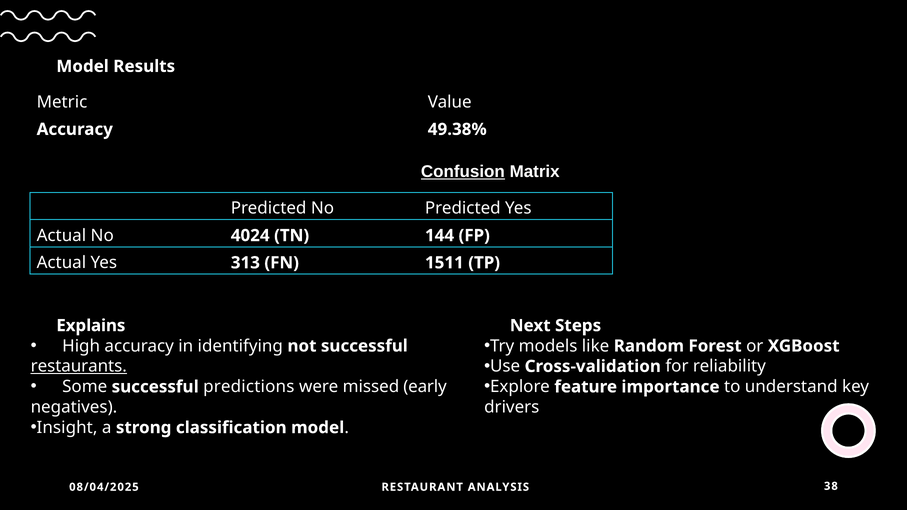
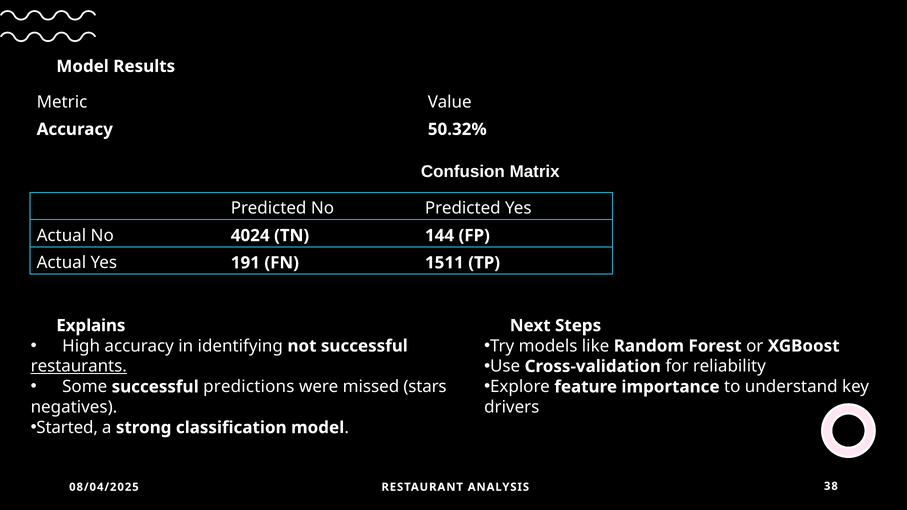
49.38%: 49.38% -> 50.32%
Confusion underline: present -> none
313: 313 -> 191
early: early -> stars
Insight: Insight -> Started
